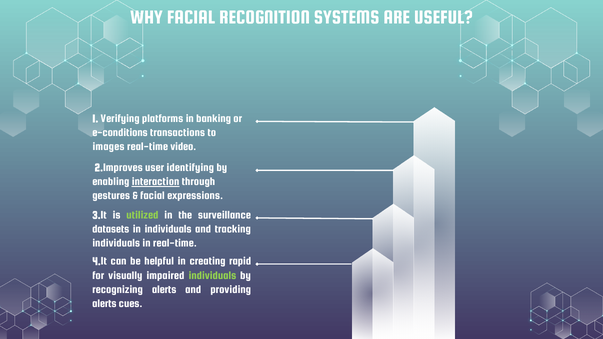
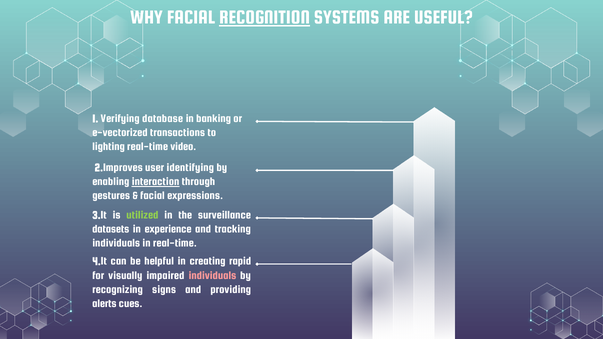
RECOGNITION underline: none -> present
platforms: platforms -> database
e-conditions: e-conditions -> e-vectorized
images: images -> lighting
in individuals: individuals -> experience
individuals at (212, 275) colour: light green -> pink
recognizing alerts: alerts -> signs
